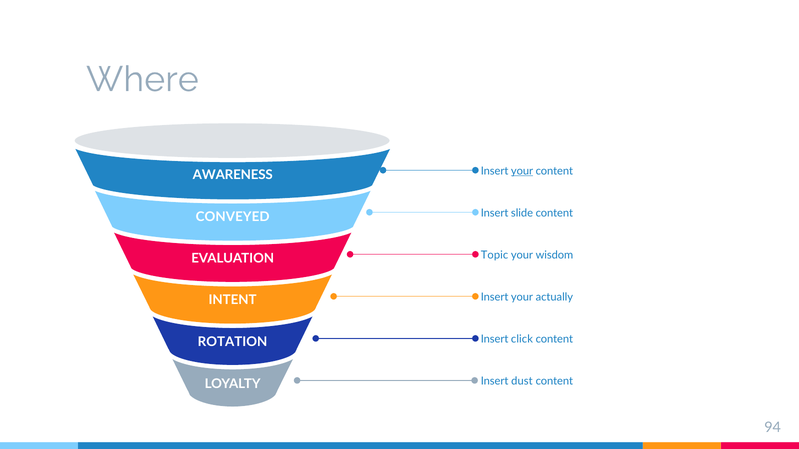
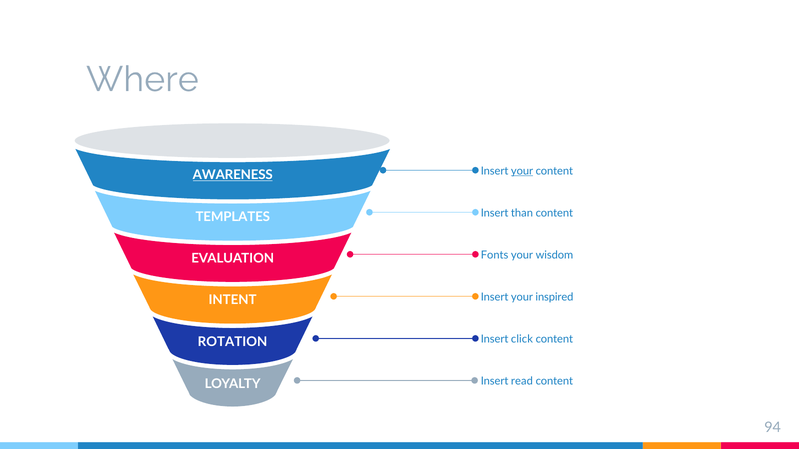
AWARENESS underline: none -> present
slide: slide -> than
CONVEYED: CONVEYED -> TEMPLATES
Topic: Topic -> Fonts
actually: actually -> inspired
dust: dust -> read
